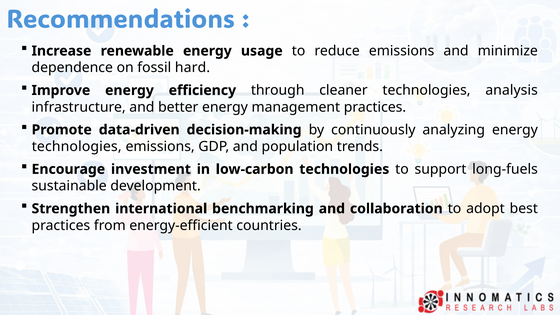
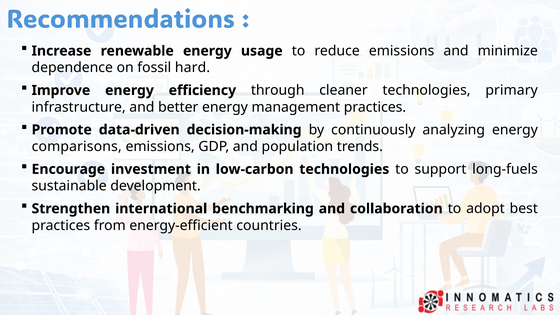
analysis: analysis -> primary
technologies at (77, 147): technologies -> comparisons
